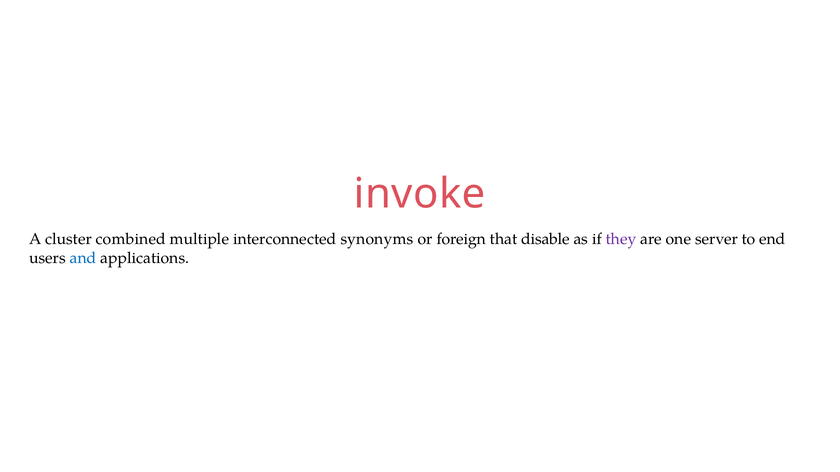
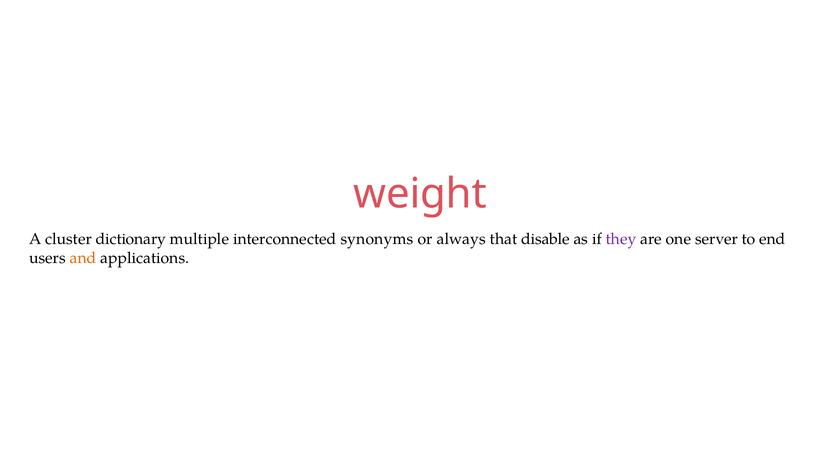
invoke: invoke -> weight
combined: combined -> dictionary
foreign: foreign -> always
and colour: blue -> orange
